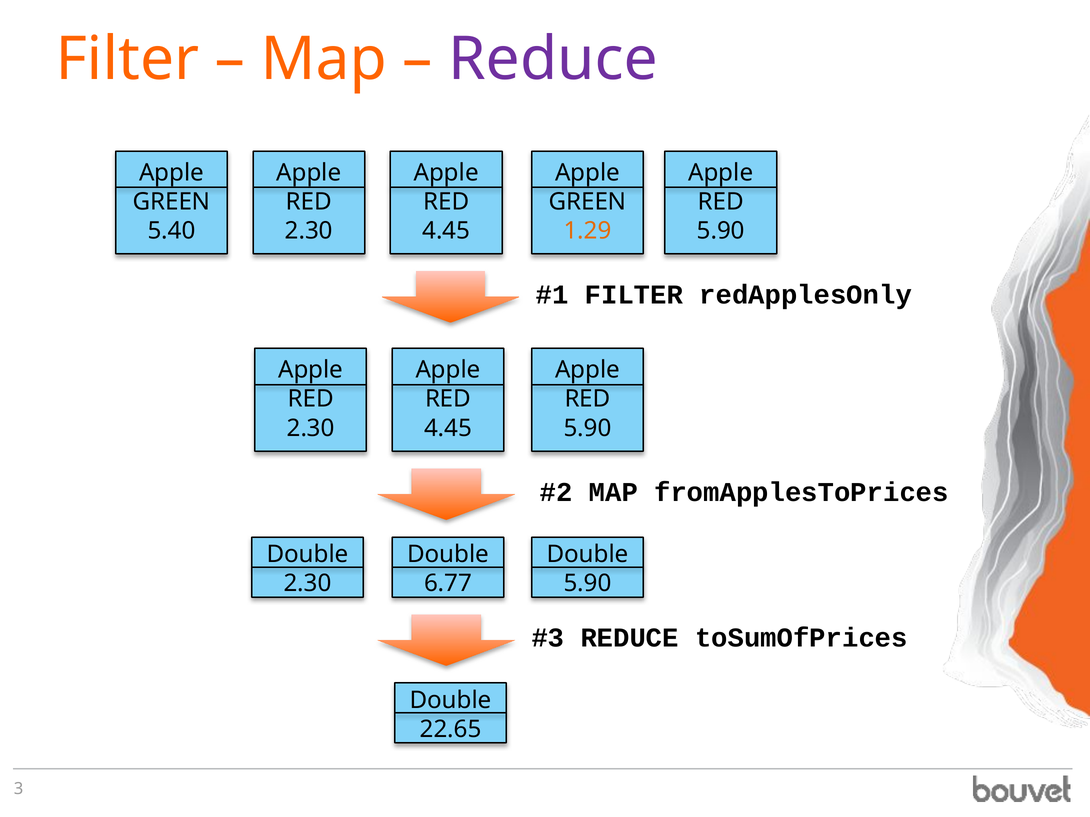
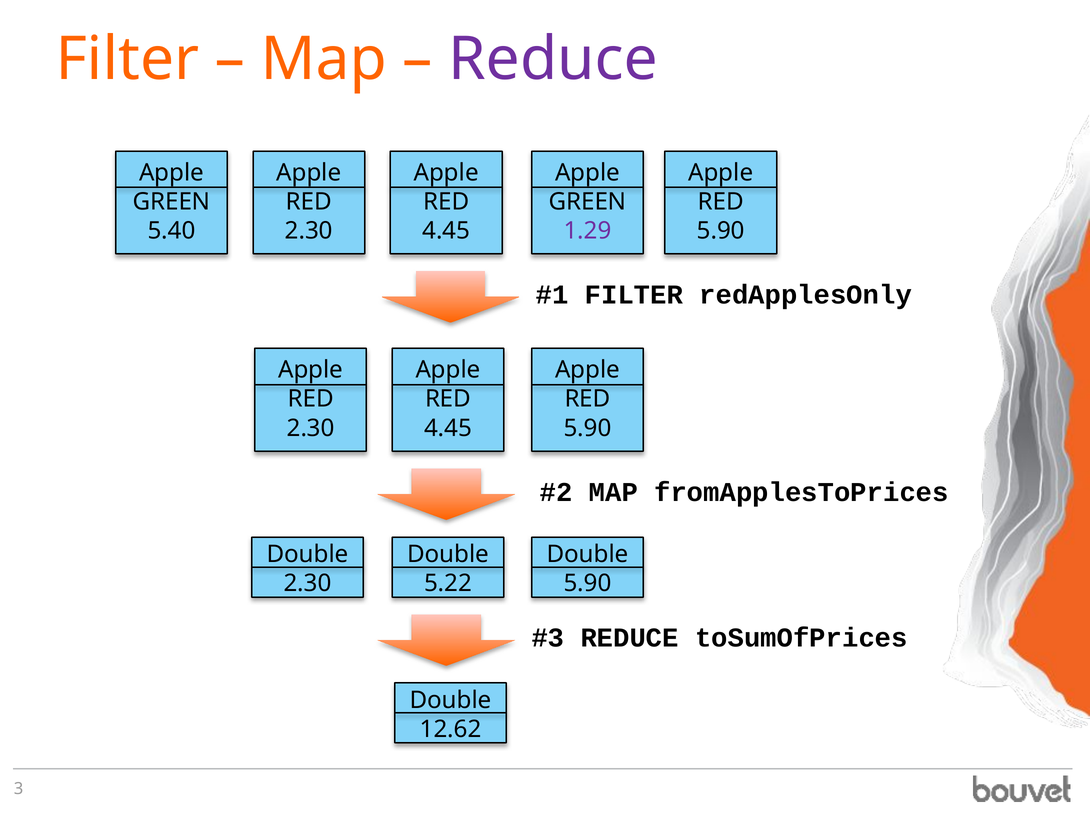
1.29 colour: orange -> purple
6.77: 6.77 -> 5.22
22.65: 22.65 -> 12.62
